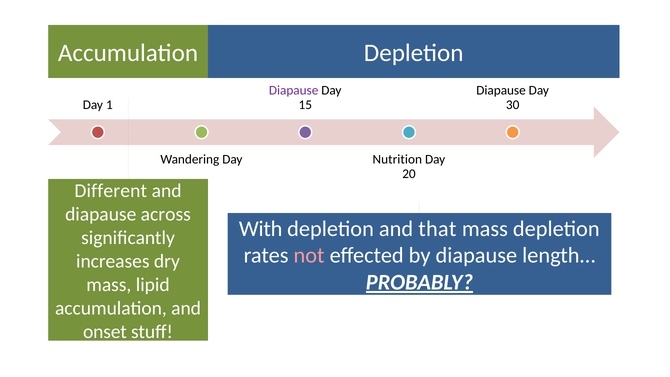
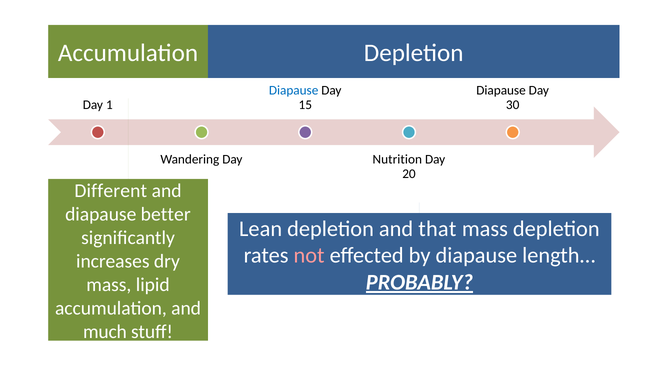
Diapause at (294, 90) colour: purple -> blue
across: across -> better
With: With -> Lean
onset: onset -> much
